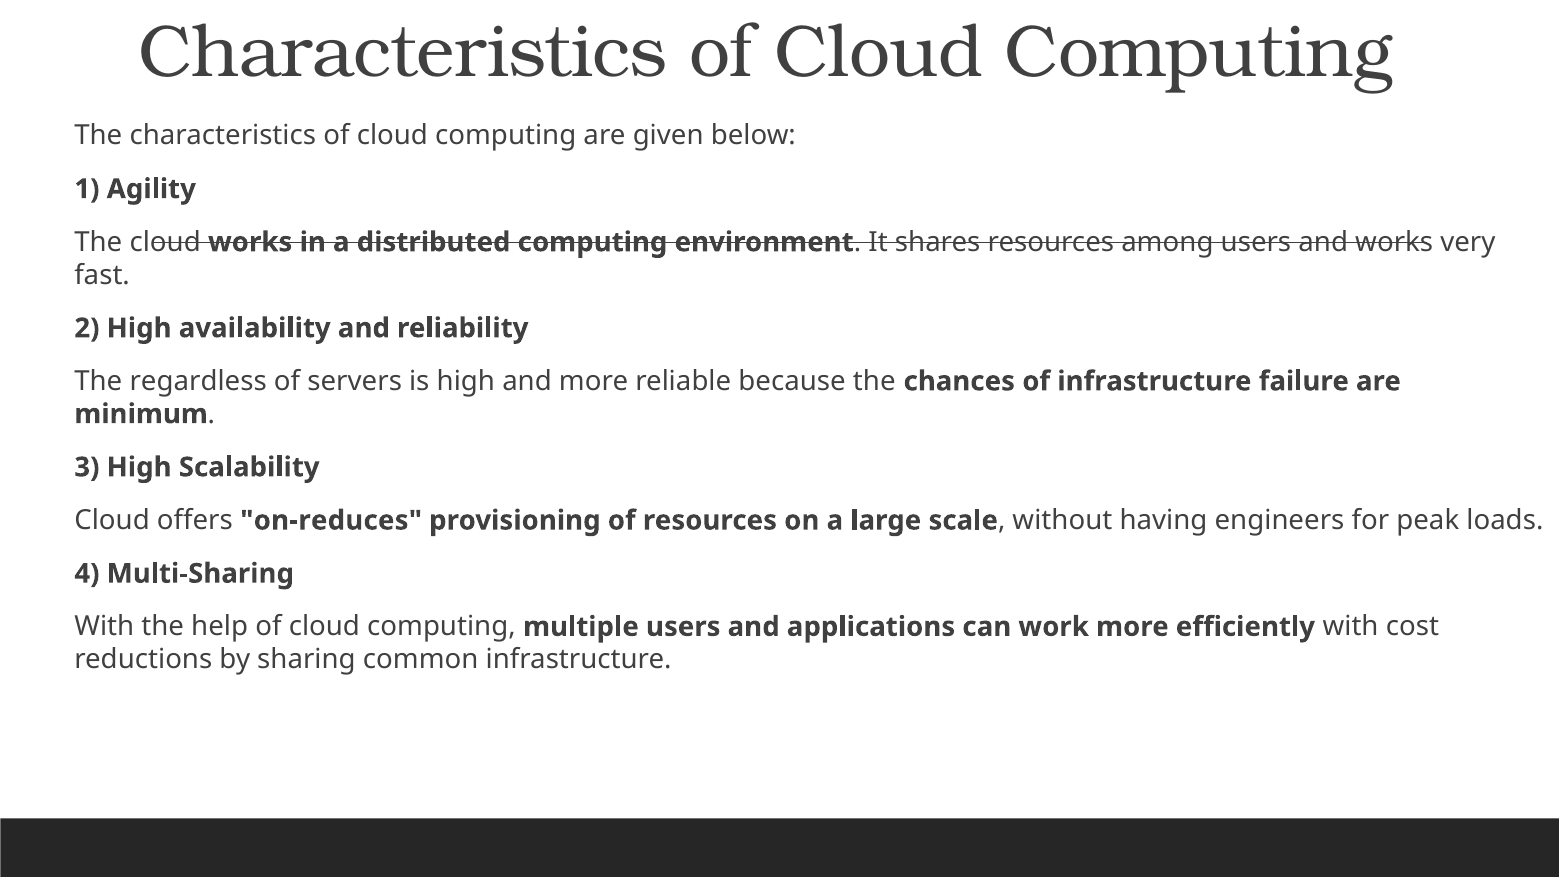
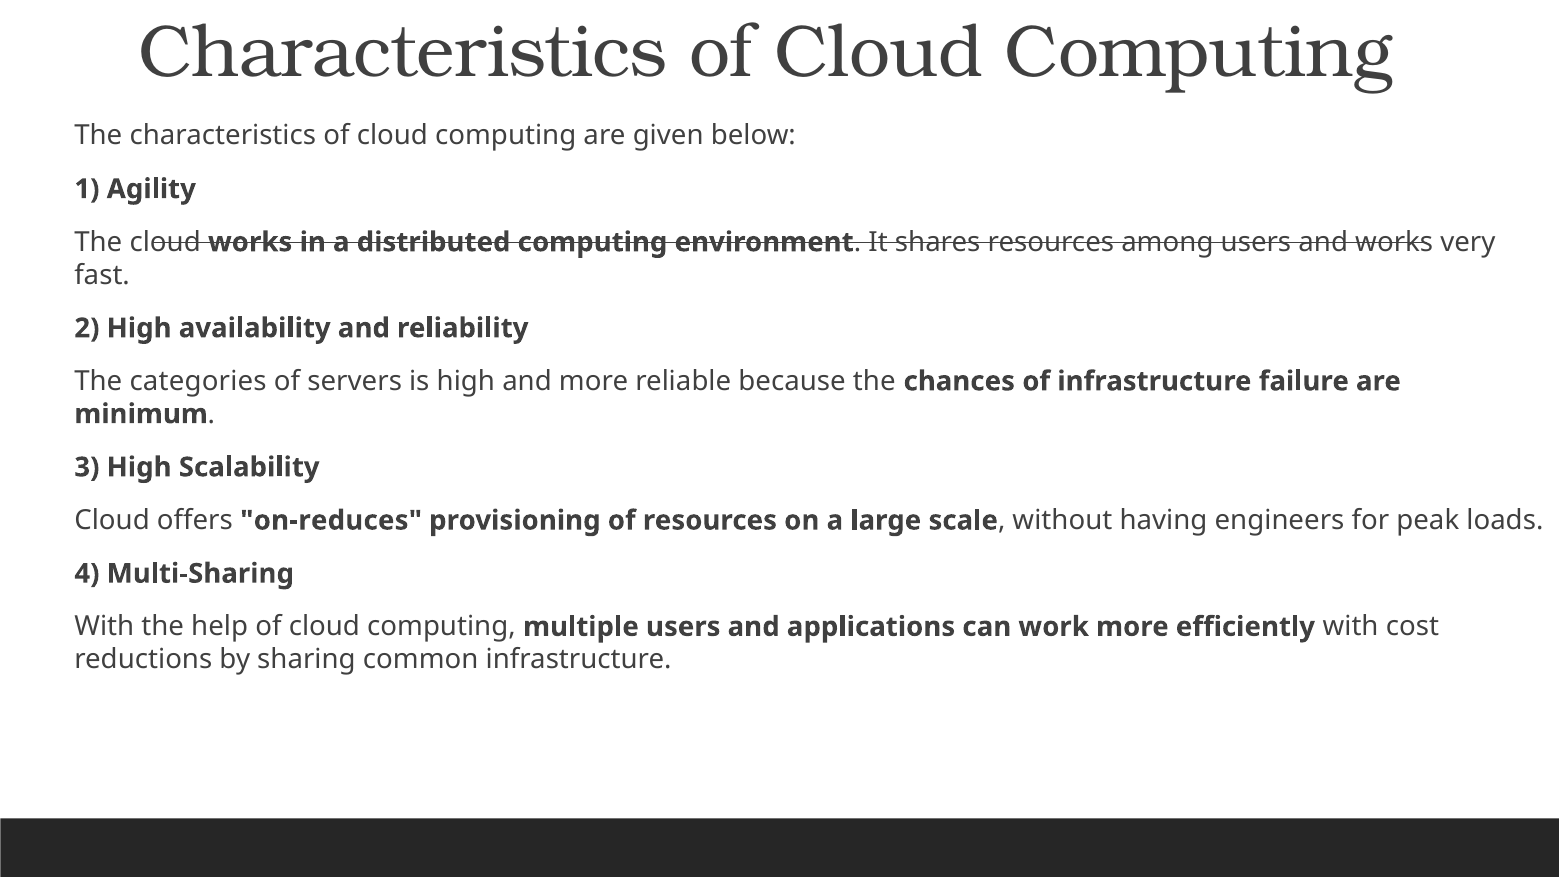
regardless: regardless -> categories
